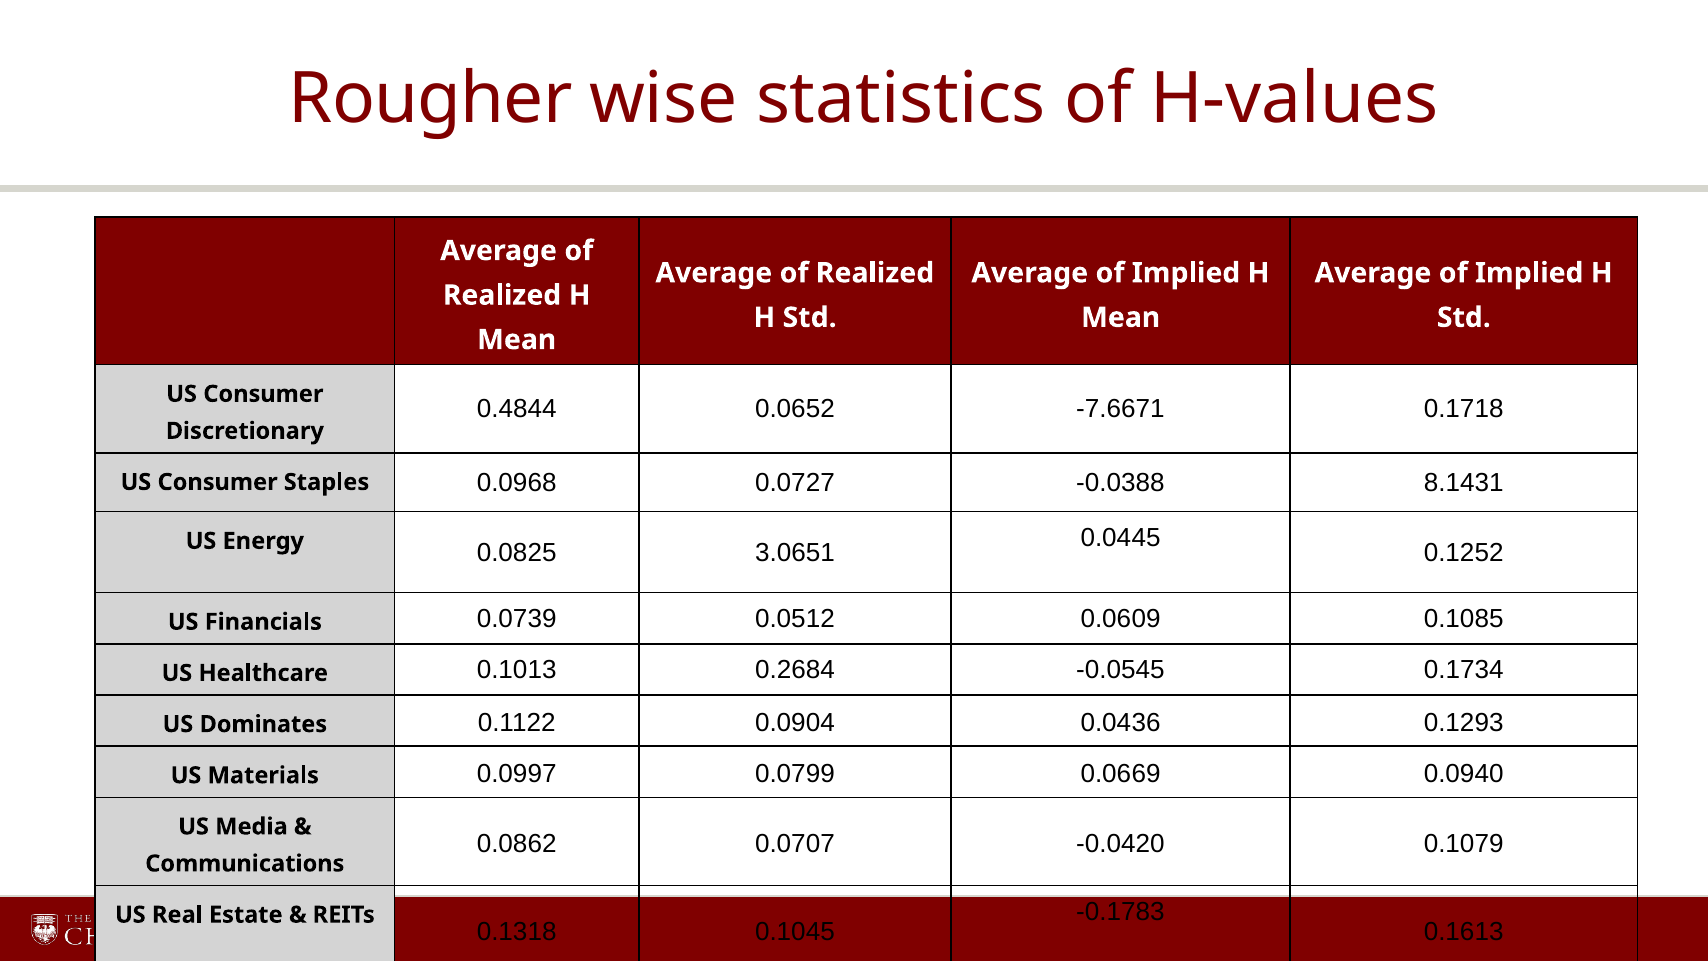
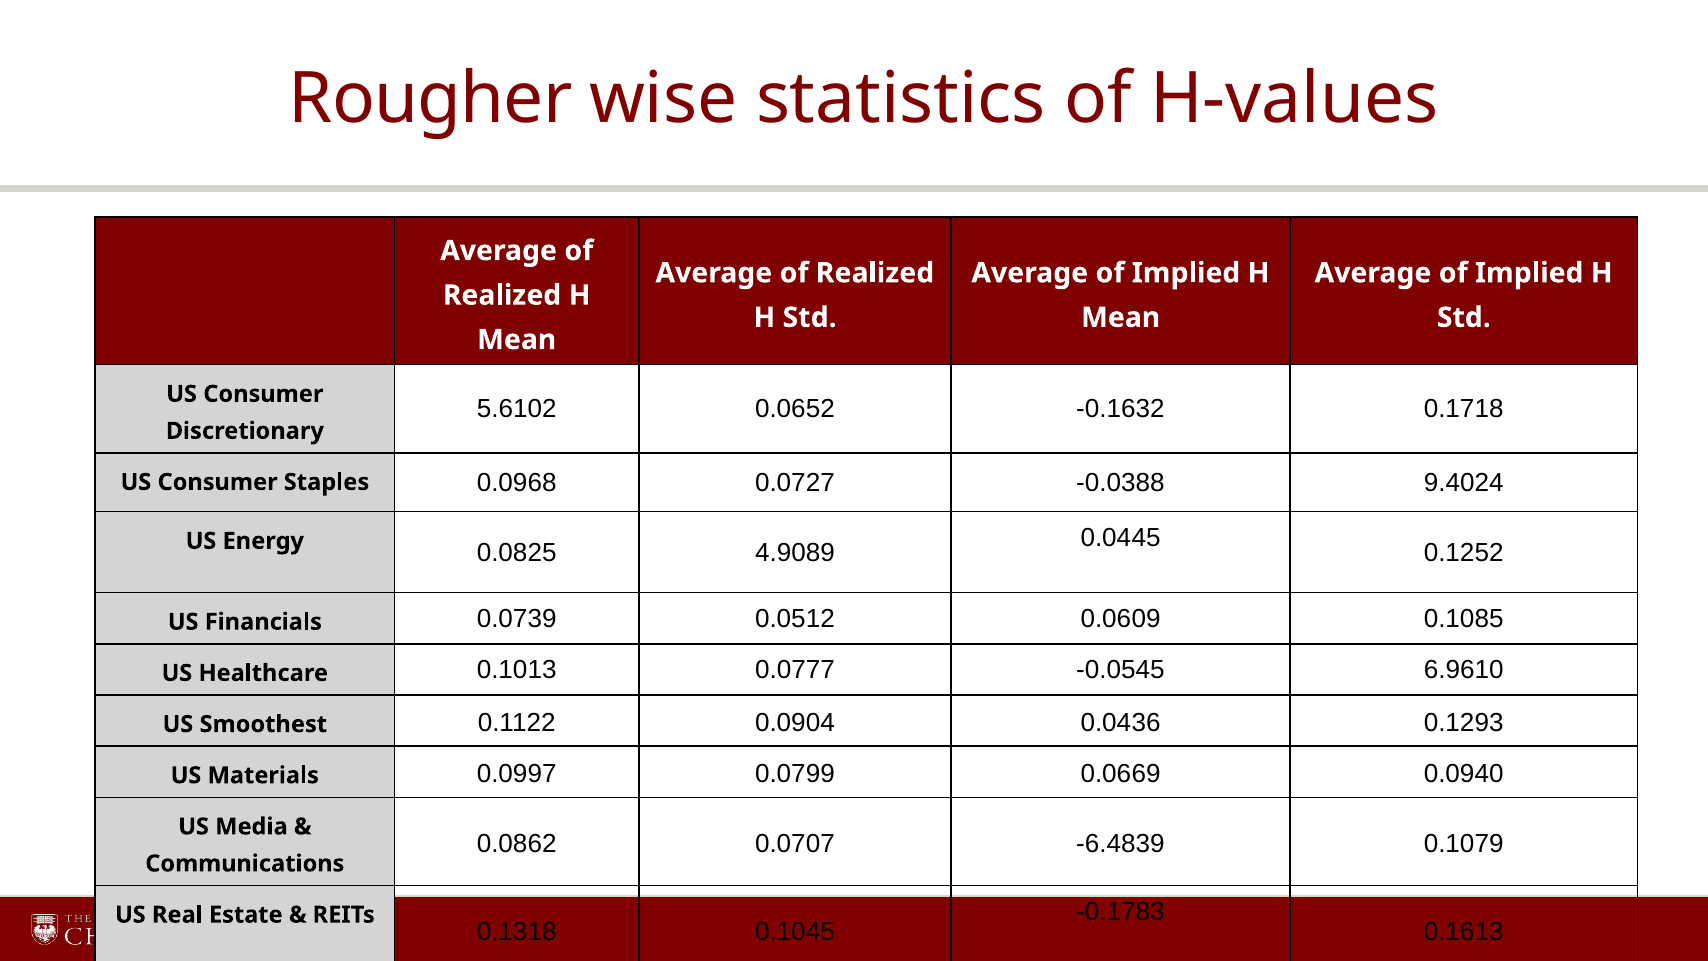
0.4844: 0.4844 -> 5.6102
-7.6671: -7.6671 -> -0.1632
8.1431: 8.1431 -> 9.4024
3.0651: 3.0651 -> 4.9089
0.2684: 0.2684 -> 0.0777
0.1734: 0.1734 -> 6.9610
Dominates: Dominates -> Smoothest
-0.0420: -0.0420 -> -6.4839
